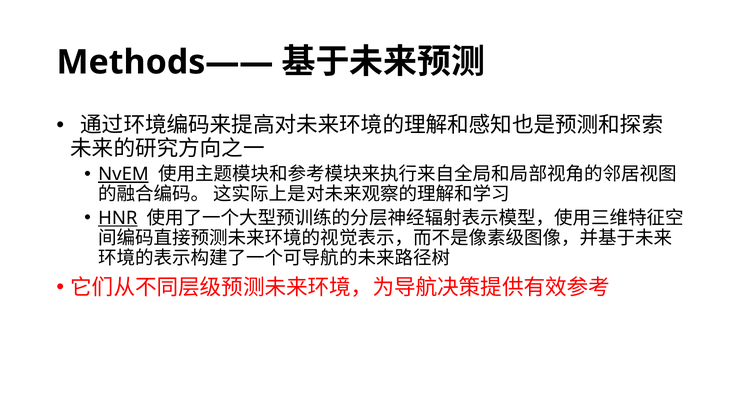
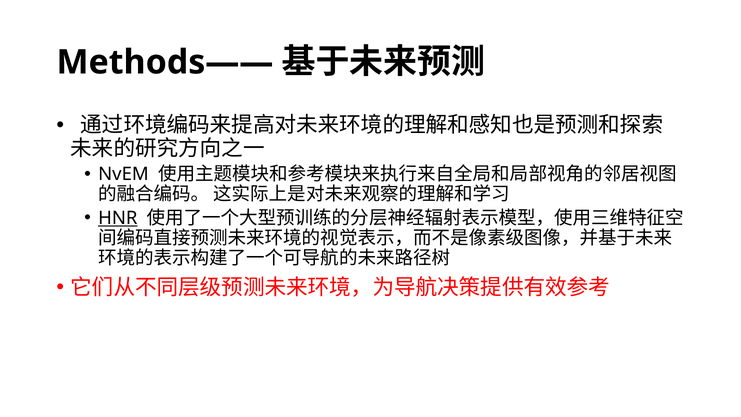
NvEM underline: present -> none
